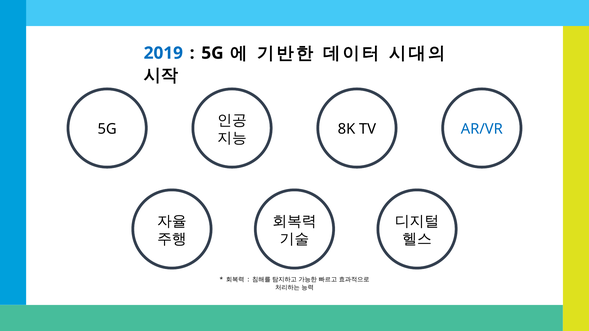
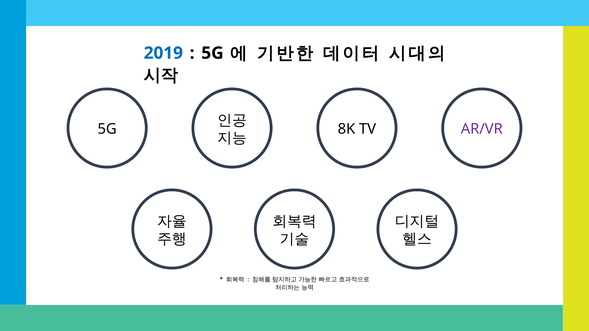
AR/VR colour: blue -> purple
